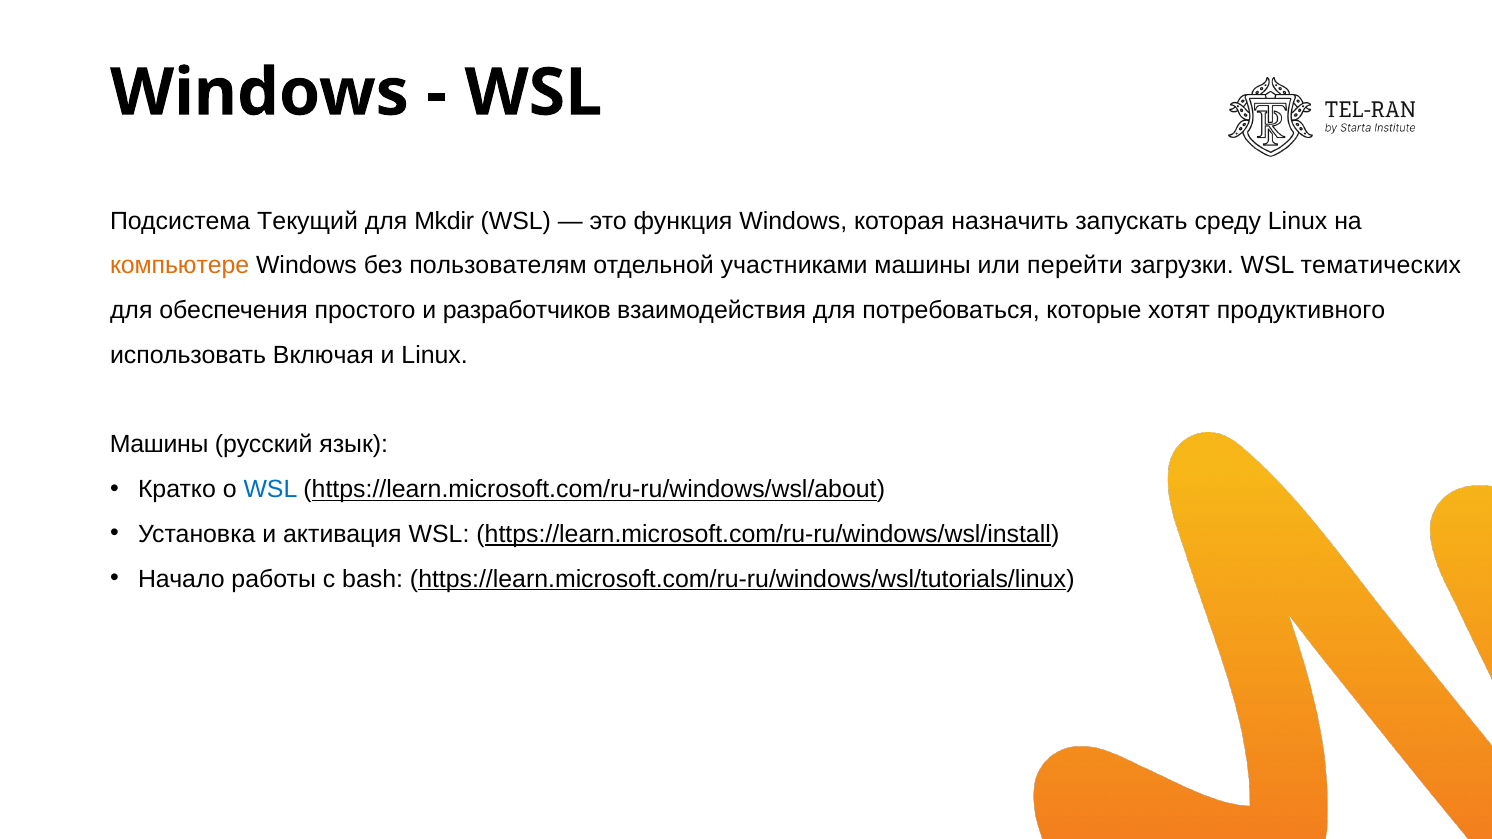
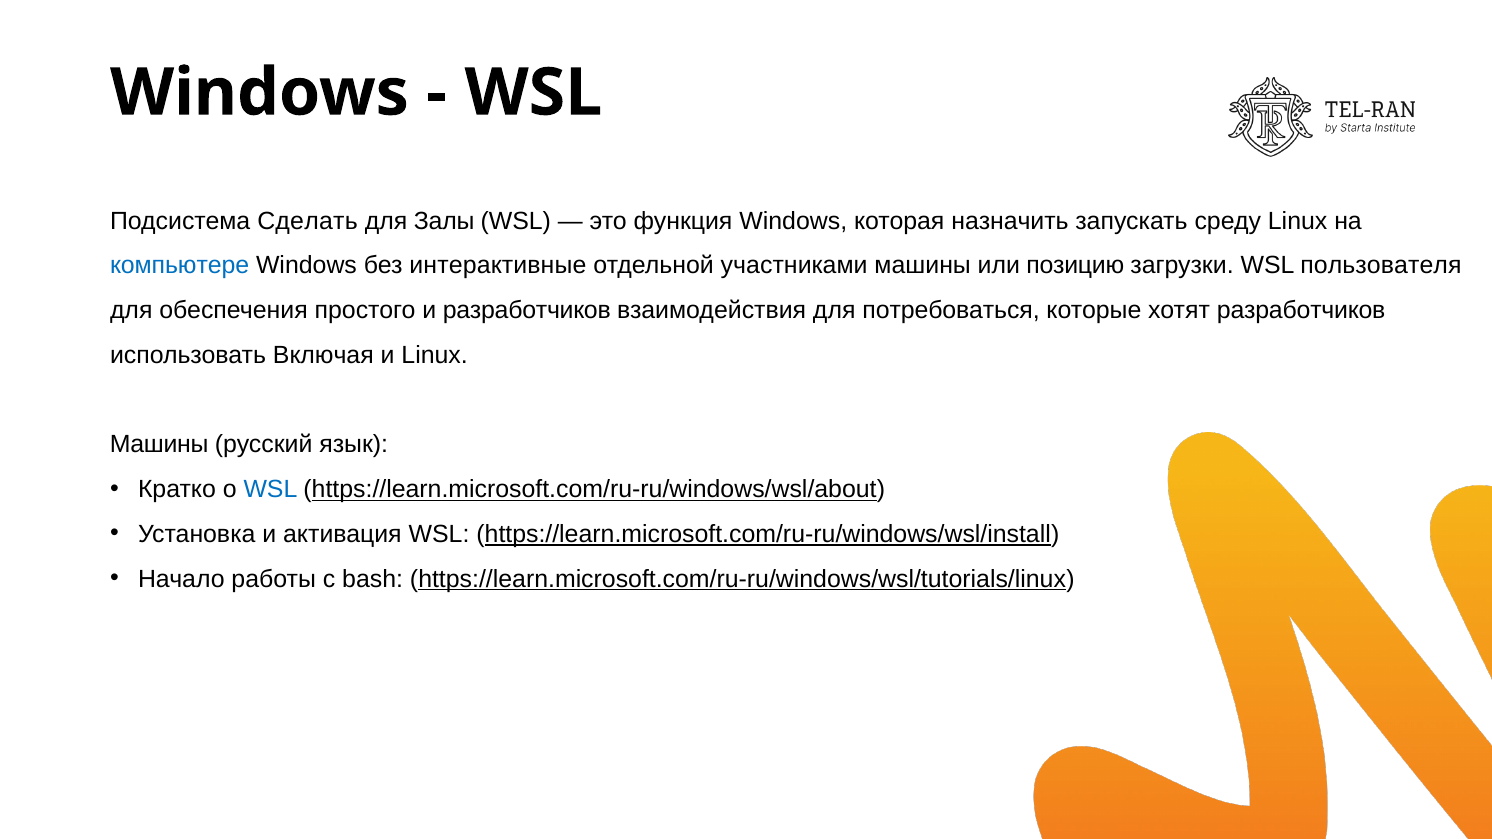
Текущий: Текущий -> Сделать
Mkdir: Mkdir -> Залы
компьютере colour: orange -> blue
пользователям: пользователям -> интерактивные
перейти: перейти -> позицию
тематических: тематических -> пользователя
хотят продуктивного: продуктивного -> разработчиков
